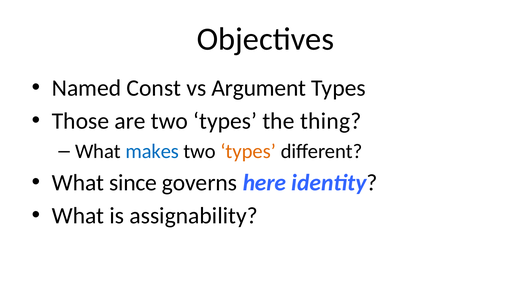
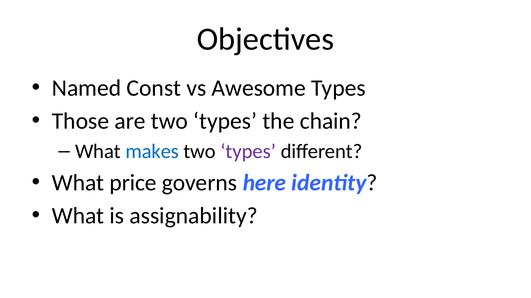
Argument: Argument -> Awesome
thing: thing -> chain
types at (248, 152) colour: orange -> purple
since: since -> price
